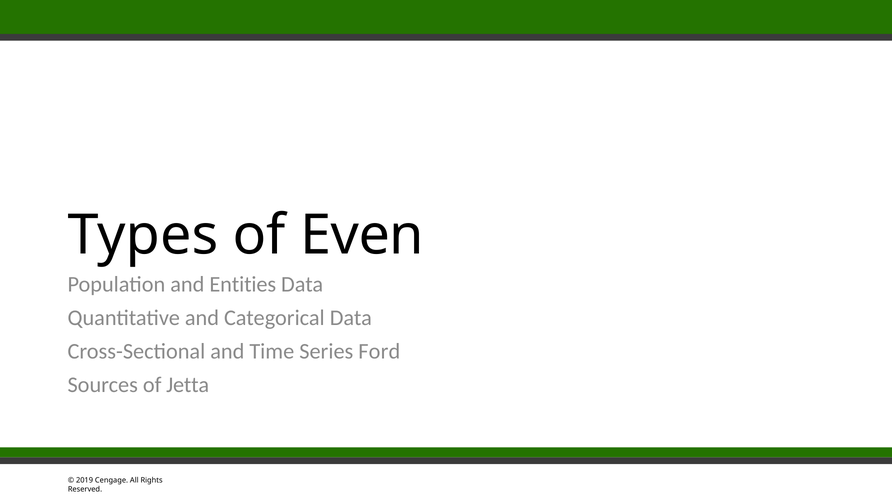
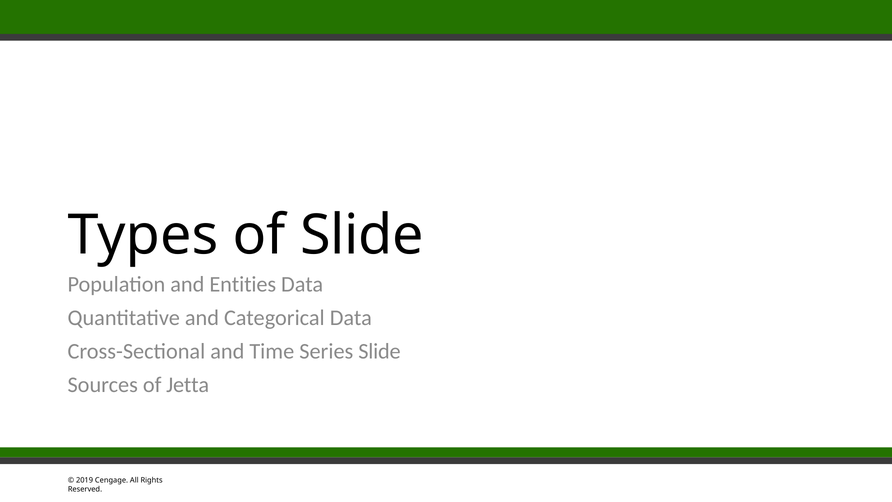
of Even: Even -> Slide
Series Ford: Ford -> Slide
